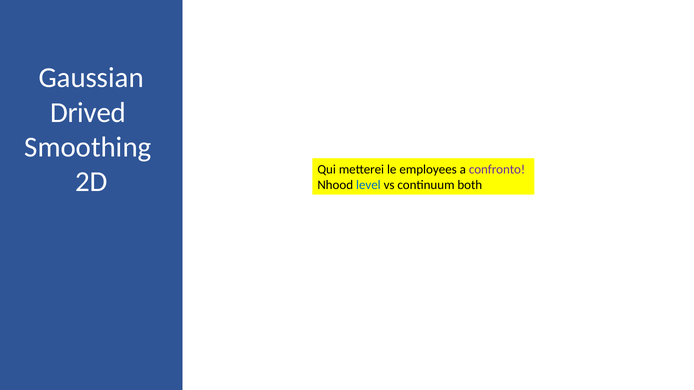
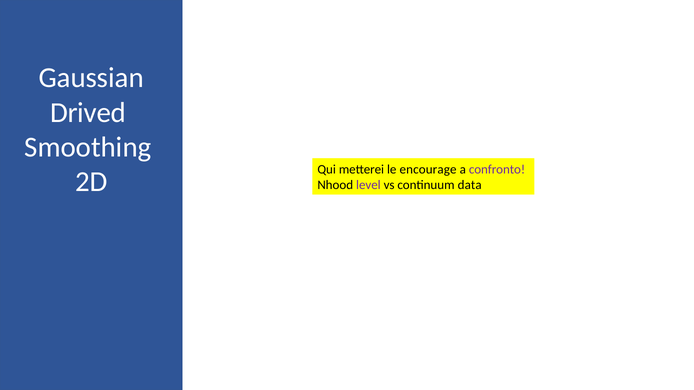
employees: employees -> encourage
level colour: blue -> purple
both: both -> data
